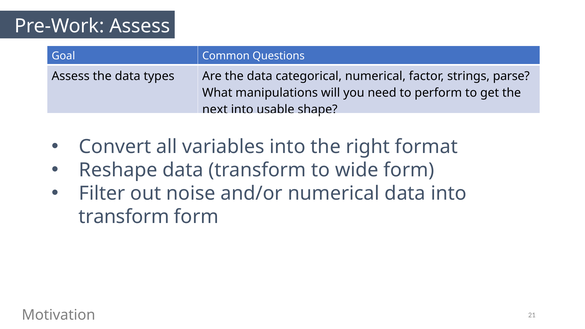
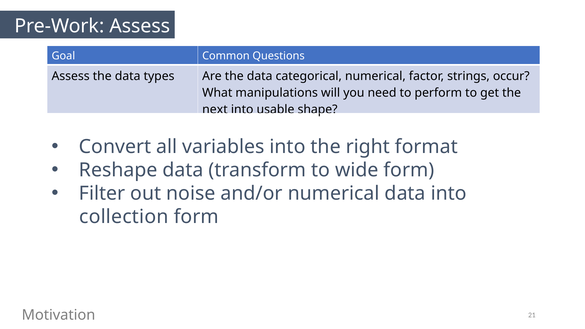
parse: parse -> occur
transform at (124, 217): transform -> collection
